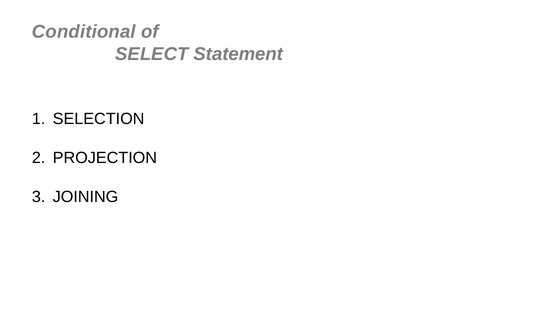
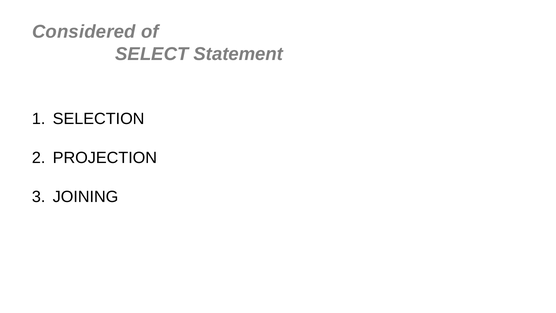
Conditional: Conditional -> Considered
